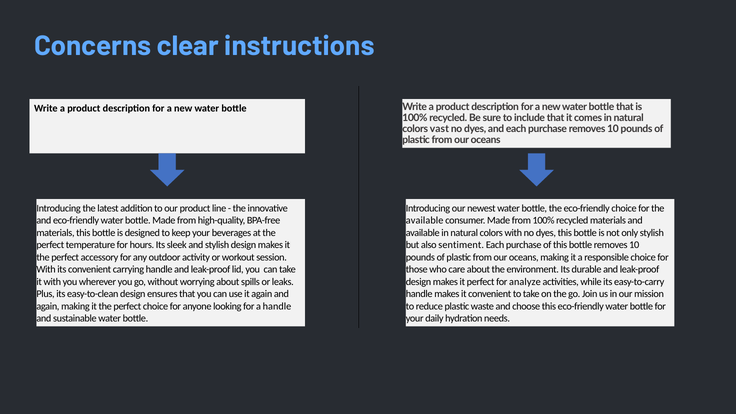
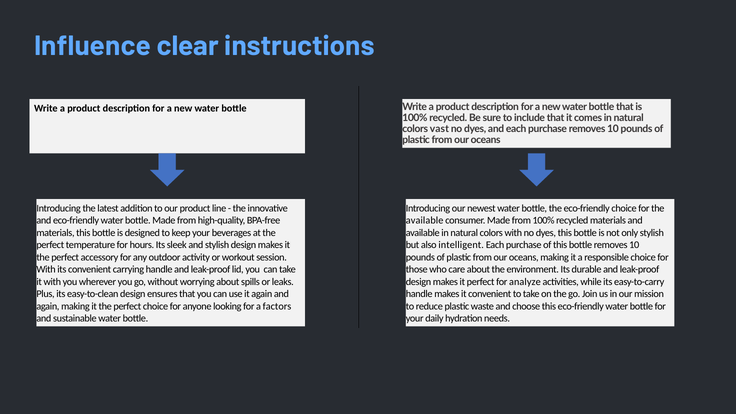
Concerns: Concerns -> Influence
sentiment: sentiment -> intelligent
a handle: handle -> factors
